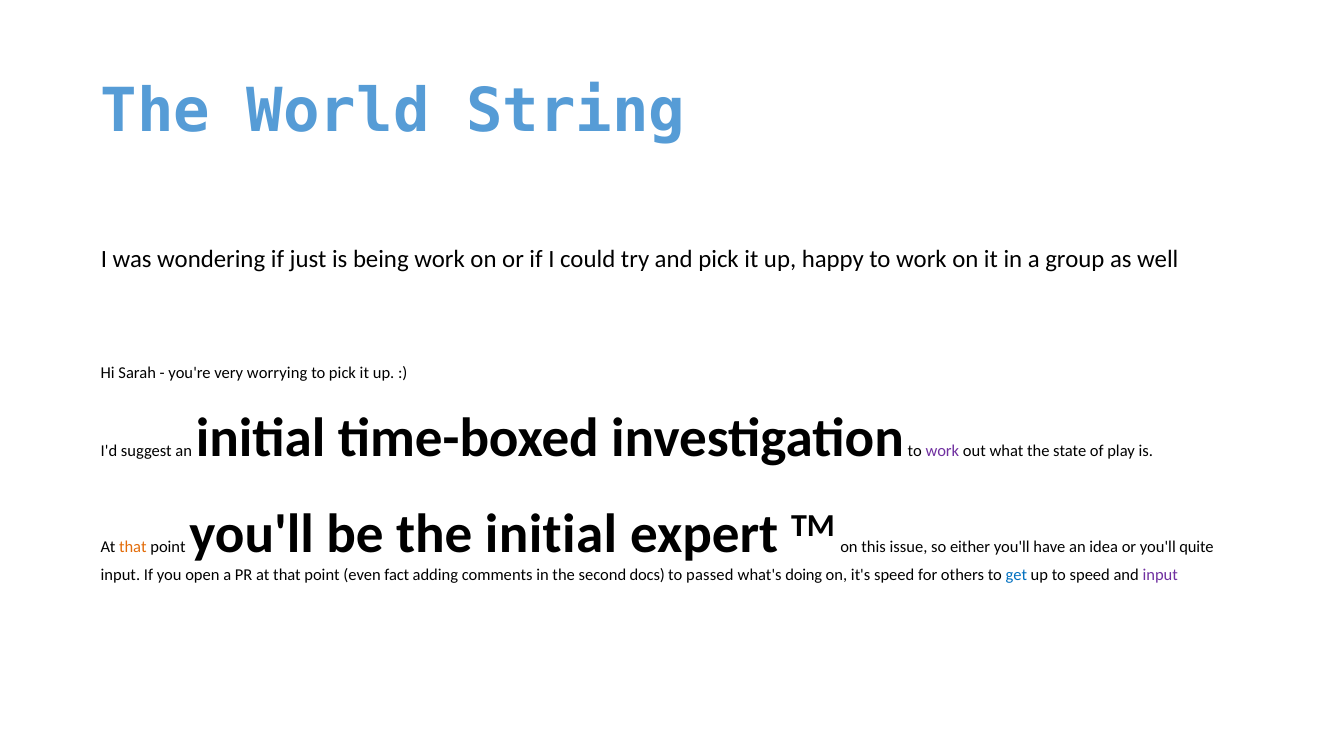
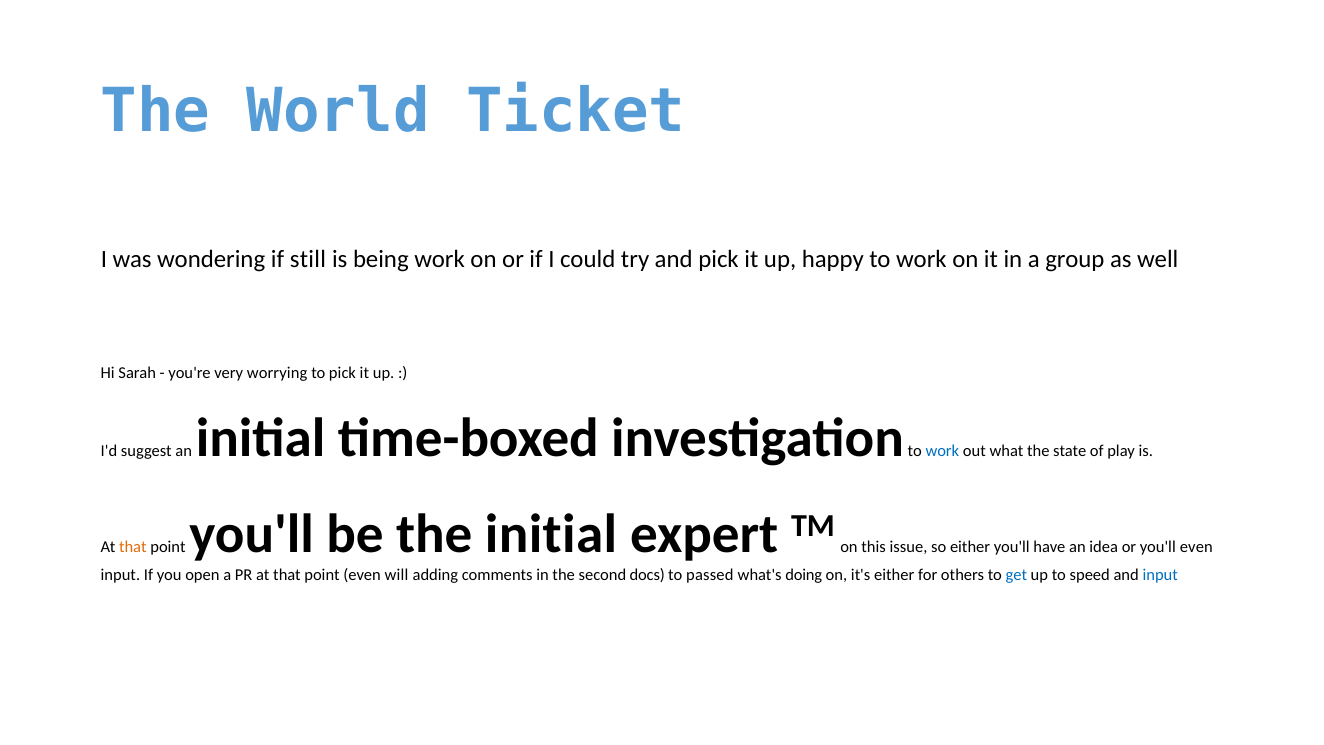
String: String -> Ticket
just: just -> still
work at (942, 451) colour: purple -> blue
you'll quite: quite -> even
fact: fact -> will
it's speed: speed -> either
input at (1160, 575) colour: purple -> blue
